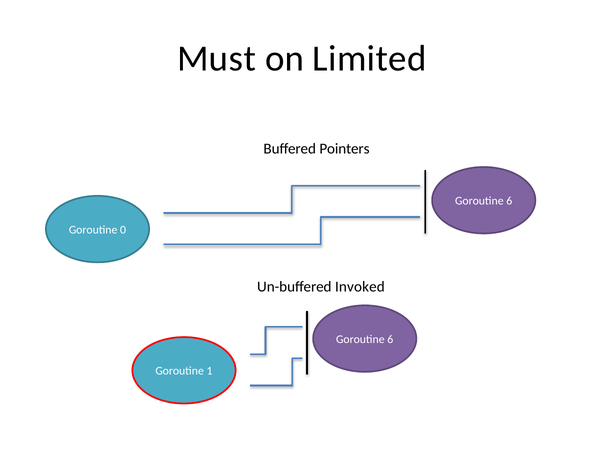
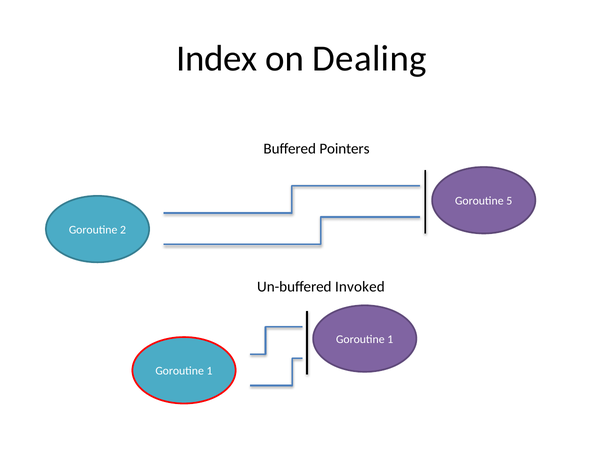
Must: Must -> Index
Limited: Limited -> Dealing
6 at (509, 201): 6 -> 5
0: 0 -> 2
6 at (390, 339): 6 -> 1
